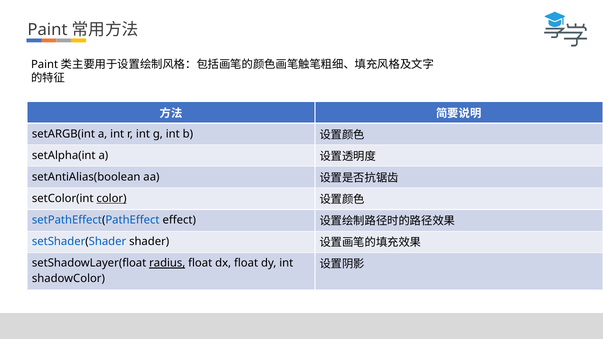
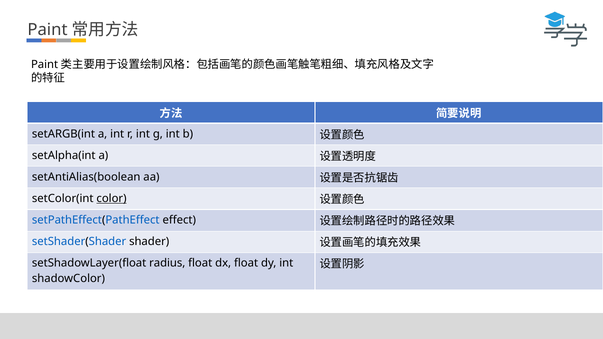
radius underline: present -> none
